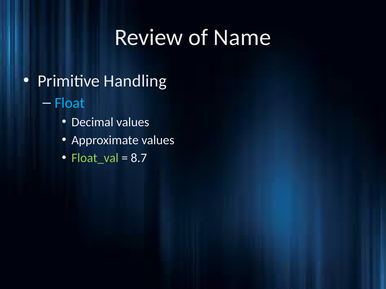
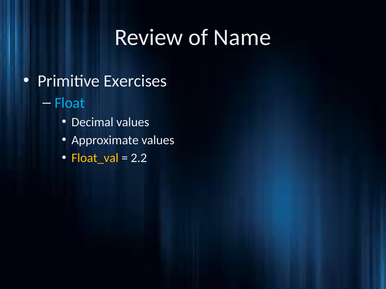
Handling: Handling -> Exercises
Float_val colour: light green -> yellow
8.7: 8.7 -> 2.2
